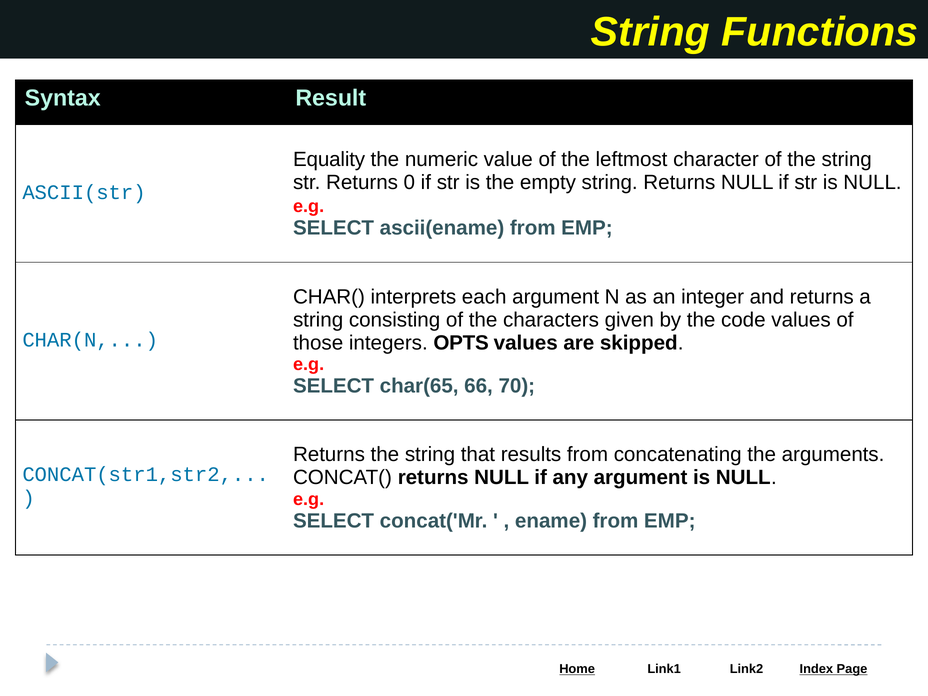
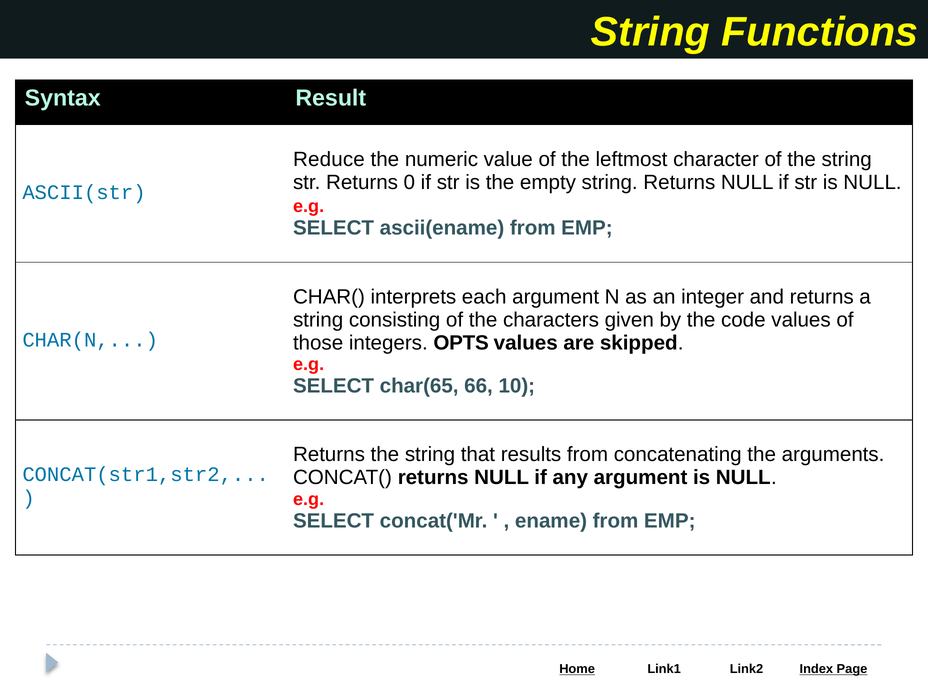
Equality: Equality -> Reduce
70: 70 -> 10
